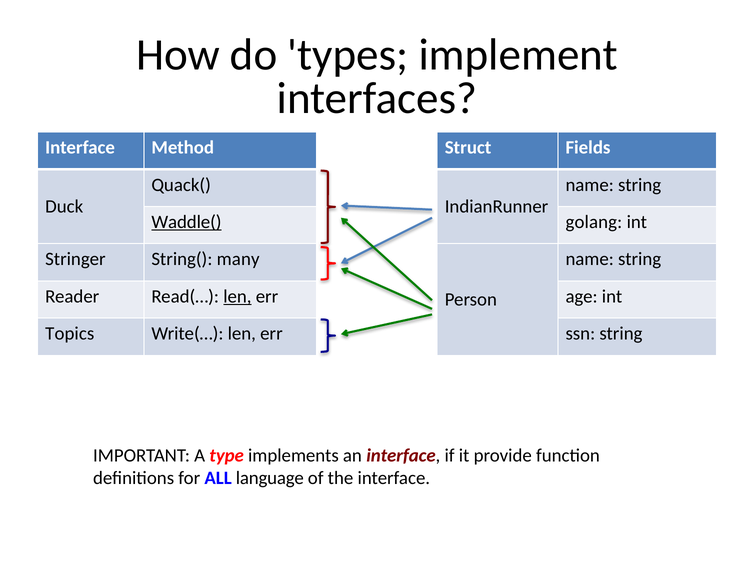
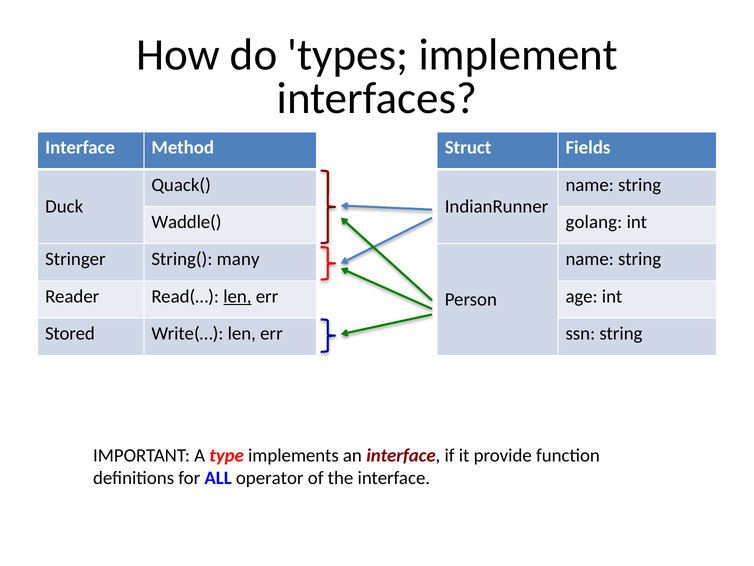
Waddle( underline: present -> none
Topics: Topics -> Stored
language: language -> operator
